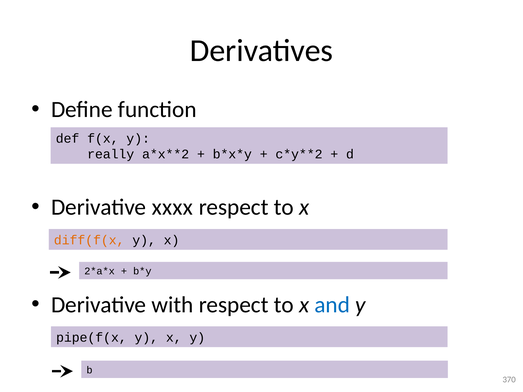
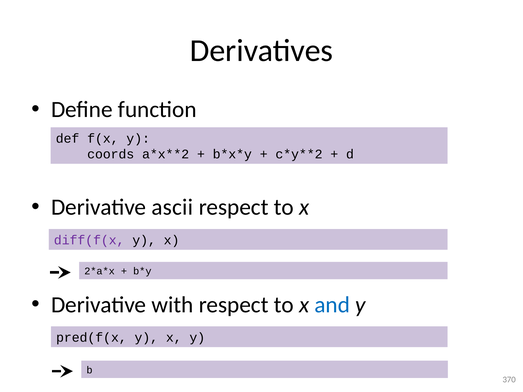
really: really -> coords
xxxx: xxxx -> ascii
diff(f(x colour: orange -> purple
pipe(f(x: pipe(f(x -> pred(f(x
